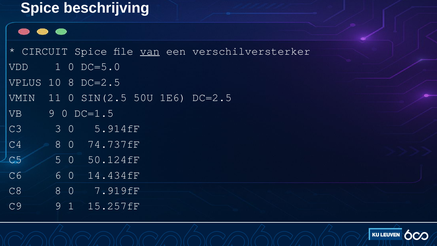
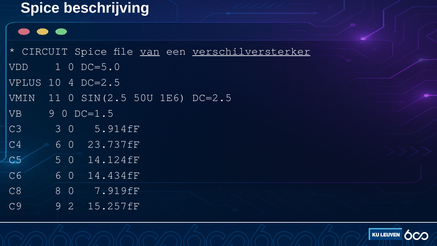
verschilversterker underline: none -> present
10 8: 8 -> 4
C4 8: 8 -> 6
74.737fF: 74.737fF -> 23.737fF
50.124fF: 50.124fF -> 14.124fF
9 1: 1 -> 2
